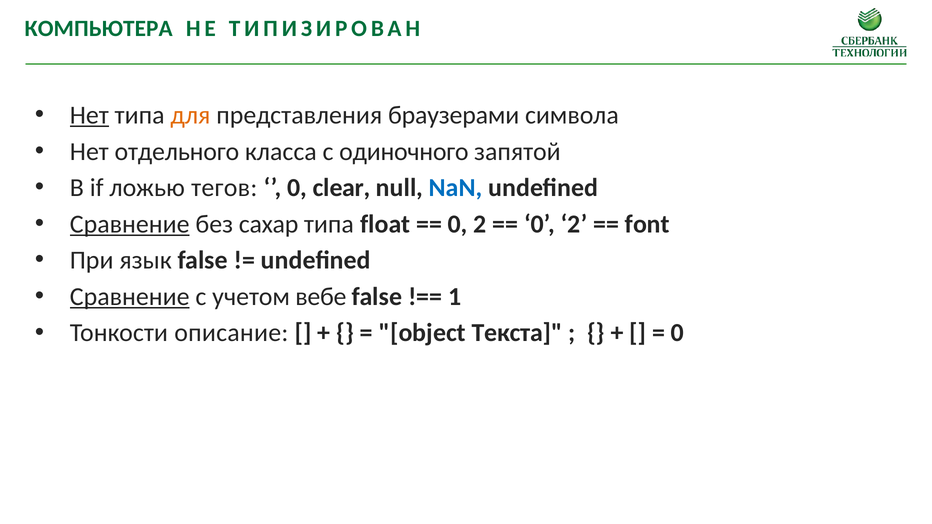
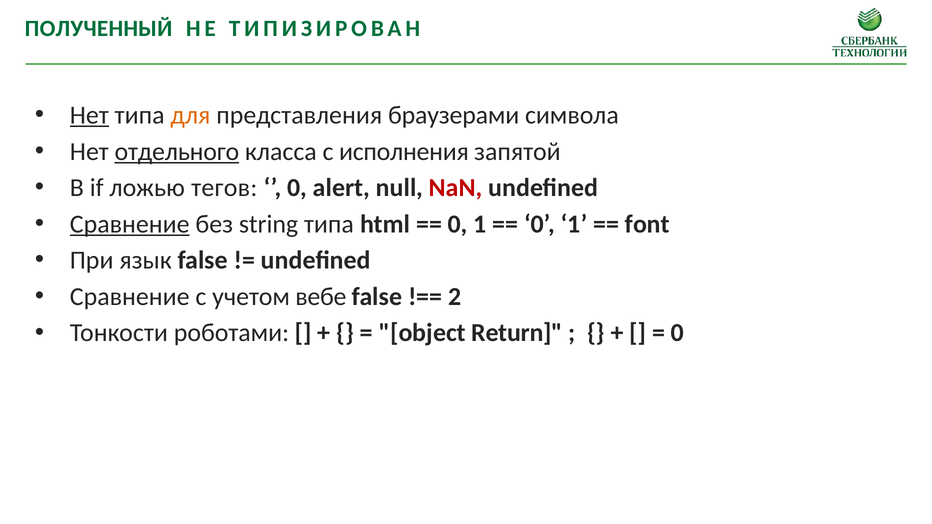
КОМПЬЮТЕРА: КОМПЬЮТЕРА -> ПОЛУЧЕННЫЙ
отдельного underline: none -> present
одиночного: одиночного -> исполнения
clear: clear -> alert
NaN colour: blue -> red
сахар: сахар -> string
float: float -> html
2 at (480, 224): 2 -> 1
2 at (574, 224): 2 -> 1
Сравнение at (130, 297) underline: present -> none
1: 1 -> 2
описание: описание -> роботами
Текста: Текста -> Return
